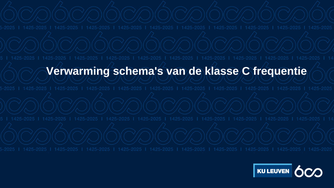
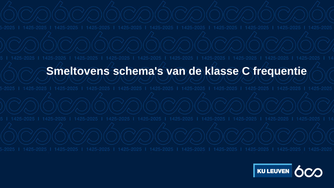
Verwarming: Verwarming -> Smeltovens
